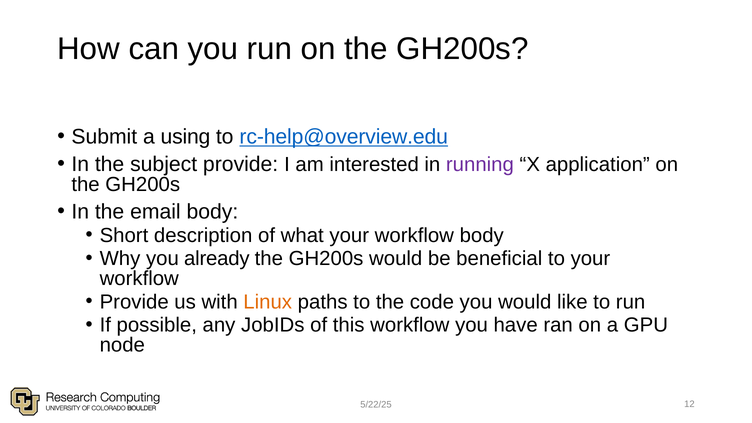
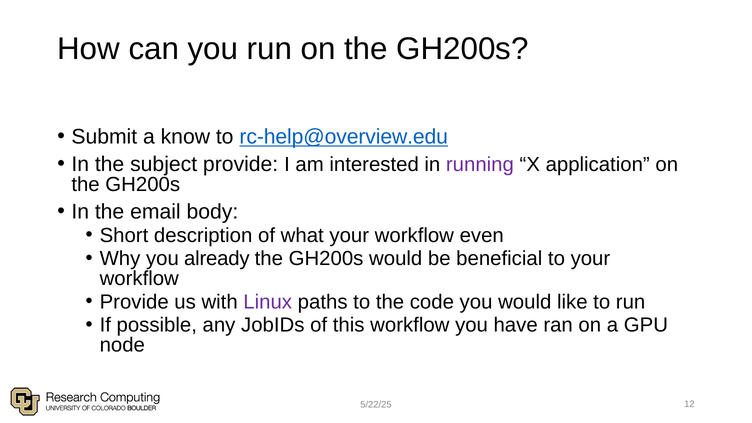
using: using -> know
workflow body: body -> even
Linux colour: orange -> purple
